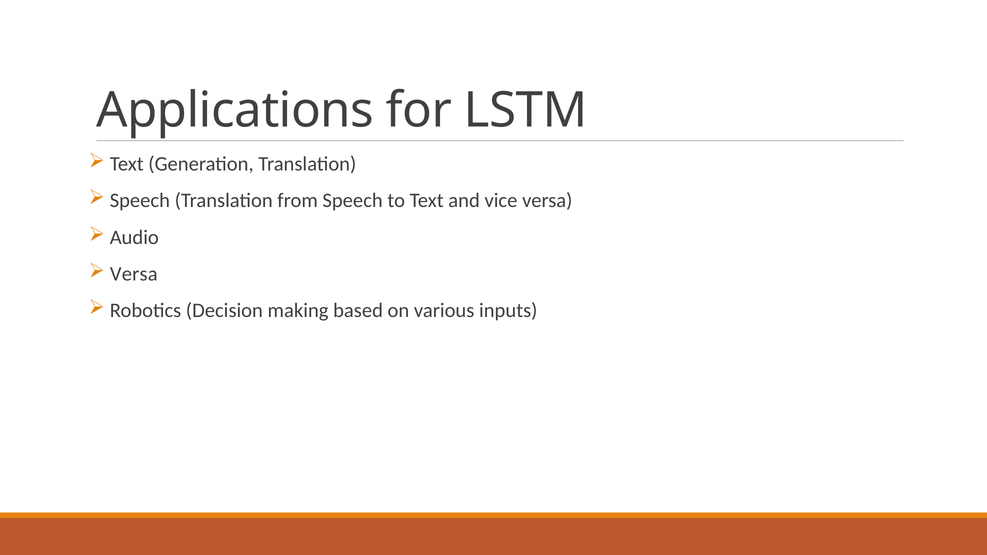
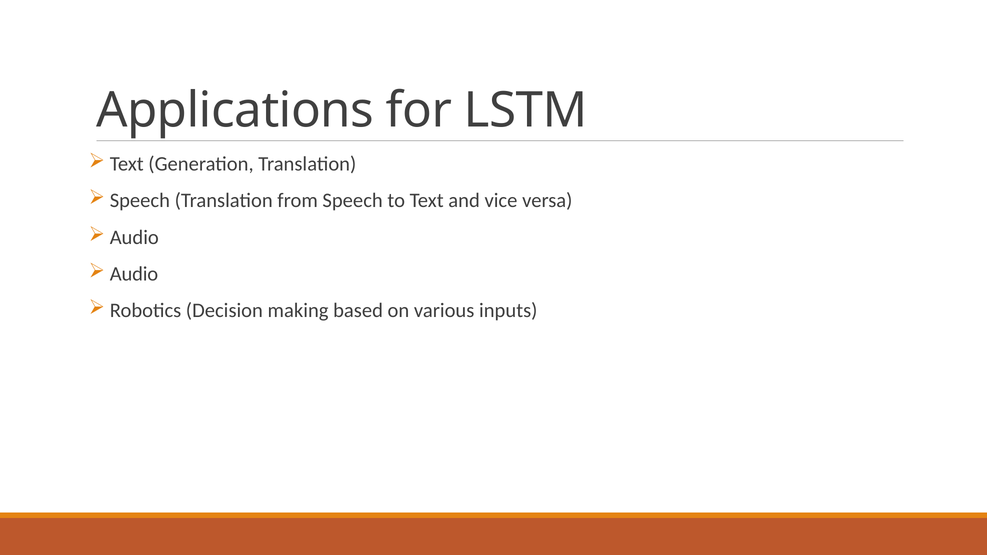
Versa at (134, 274): Versa -> Audio
